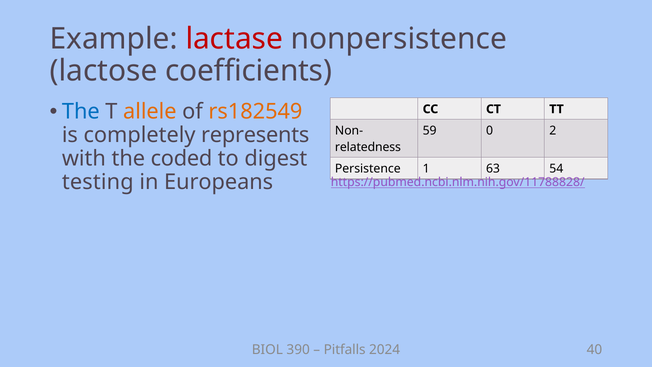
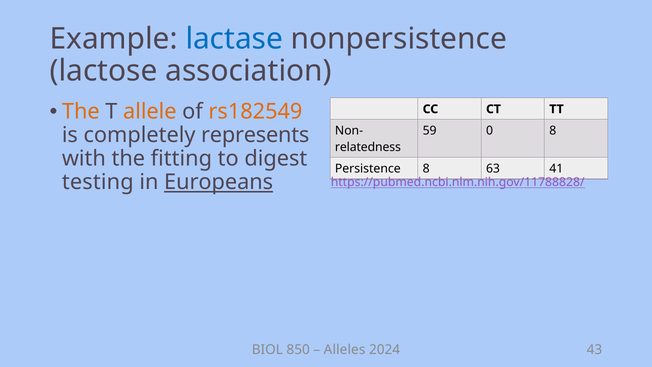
lactase colour: red -> blue
coefficients: coefficients -> association
The at (81, 112) colour: blue -> orange
0 2: 2 -> 8
coded: coded -> fitting
Persistence 1: 1 -> 8
54: 54 -> 41
Europeans underline: none -> present
390: 390 -> 850
Pitfalls: Pitfalls -> Alleles
40: 40 -> 43
